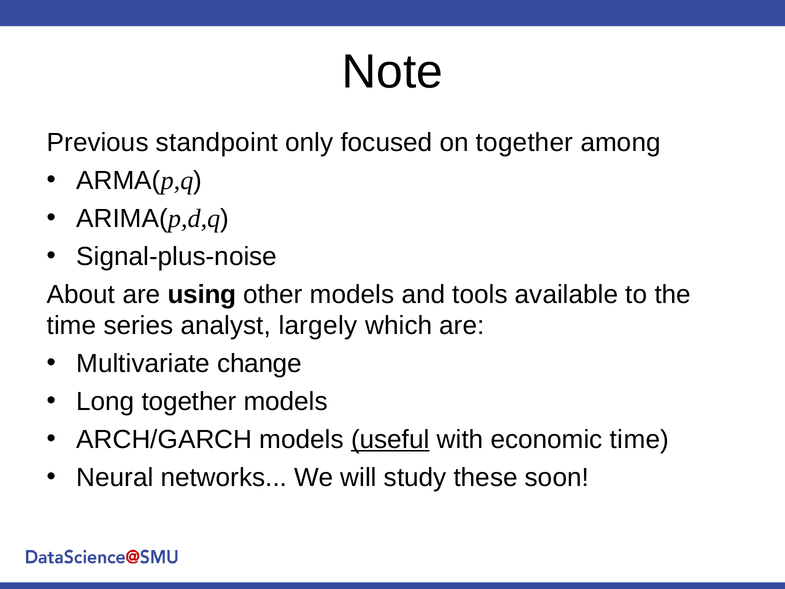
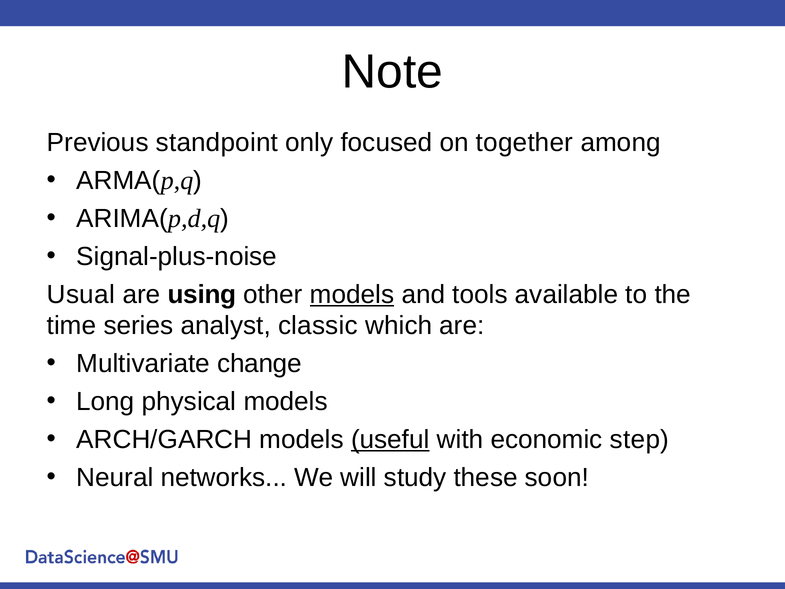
About: About -> Usual
models at (352, 294) underline: none -> present
largely: largely -> classic
Long together: together -> physical
economic time: time -> step
